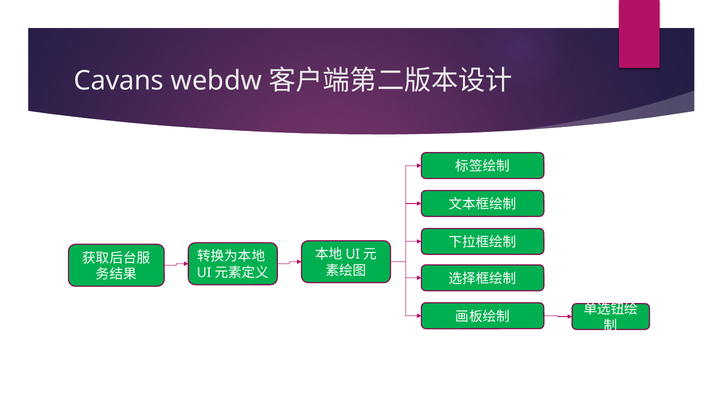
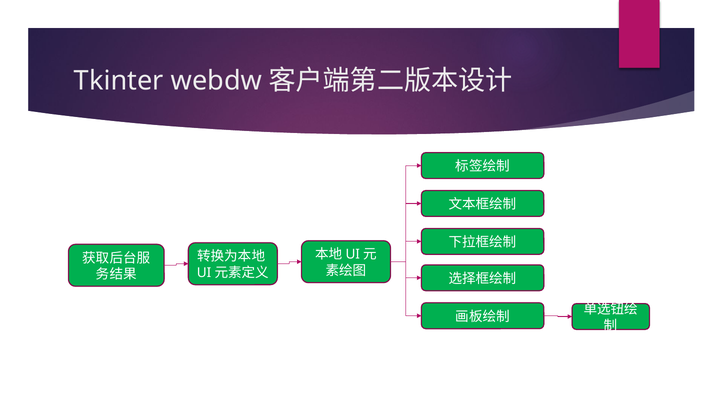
Cavans: Cavans -> Tkinter
